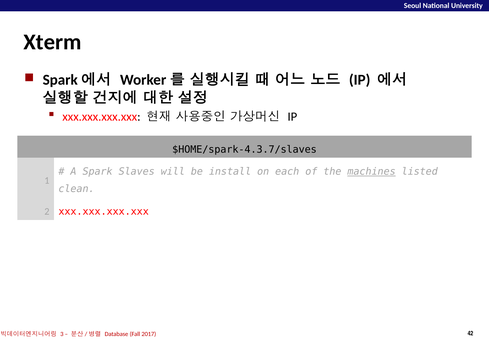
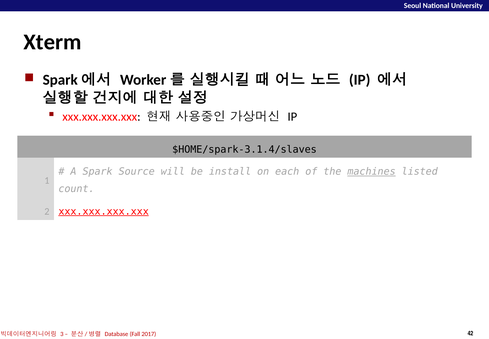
$HOME/spark-4.3.7/slaves: $HOME/spark-4.3.7/slaves -> $HOME/spark-3.1.4/slaves
Slaves: Slaves -> Source
clean: clean -> count
xxx.xxx.xxx.xxx at (104, 211) underline: none -> present
